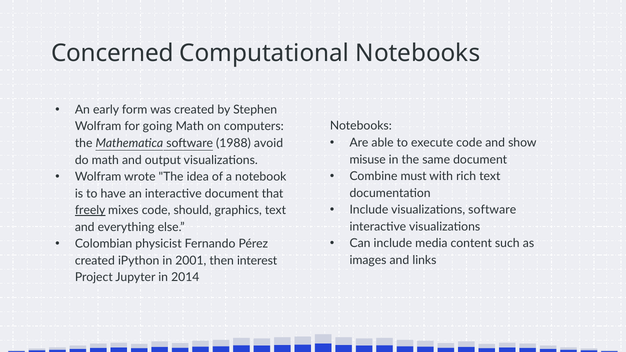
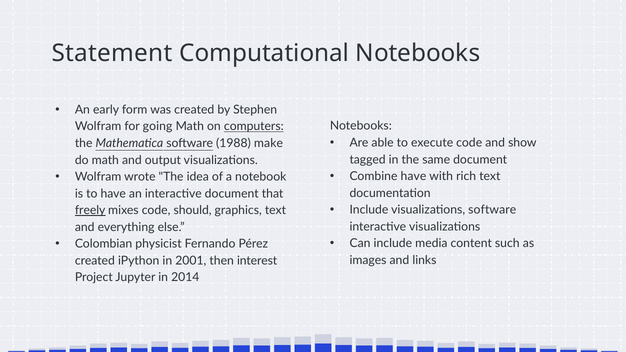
Concerned: Concerned -> Statement
computers underline: none -> present
avoid: avoid -> make
misuse: misuse -> tagged
Combine must: must -> have
